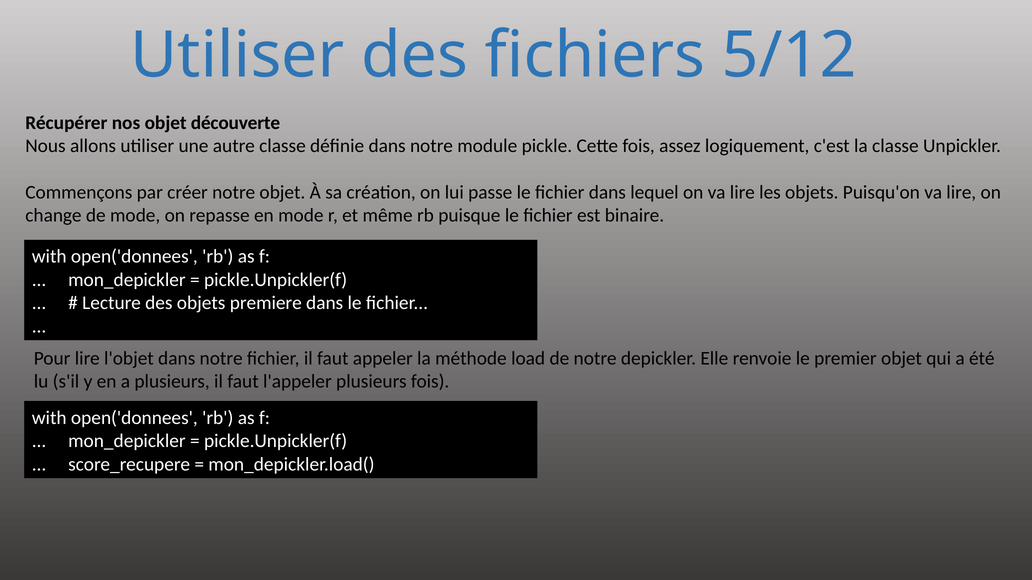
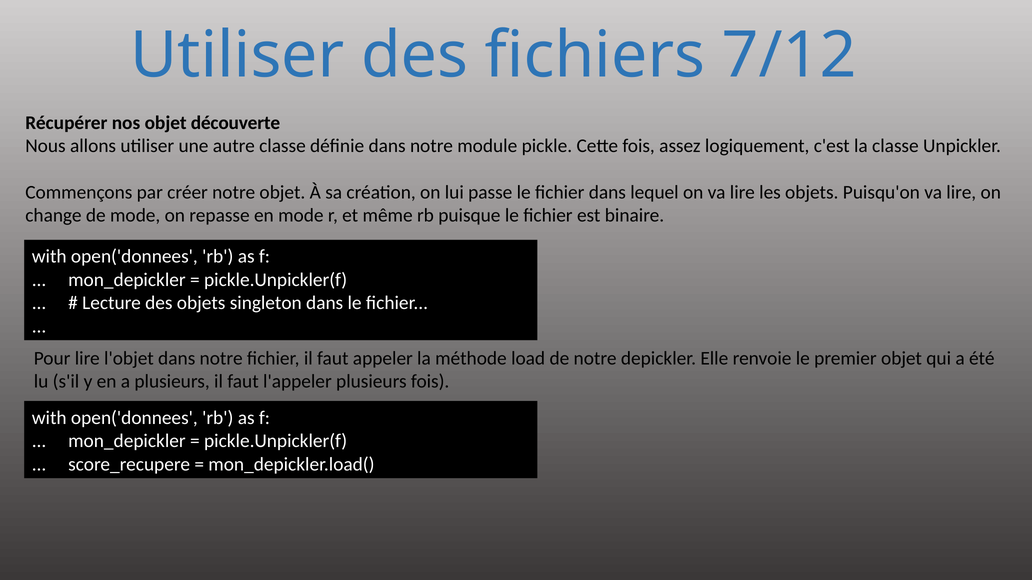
5/12: 5/12 -> 7/12
premiere: premiere -> singleton
